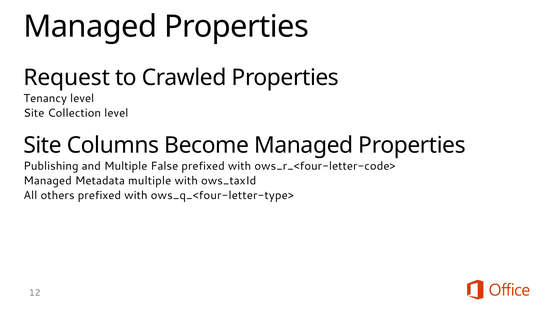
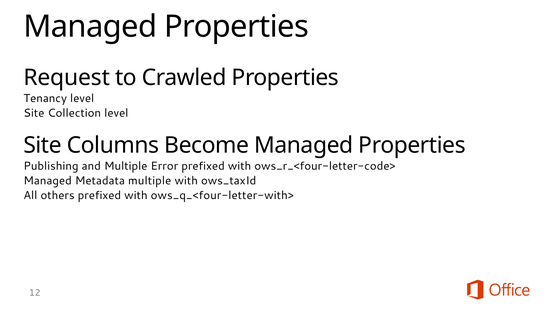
False: False -> Error
ows_q_<four-letter-type>: ows_q_<four-letter-type> -> ows_q_<four-letter-with>
